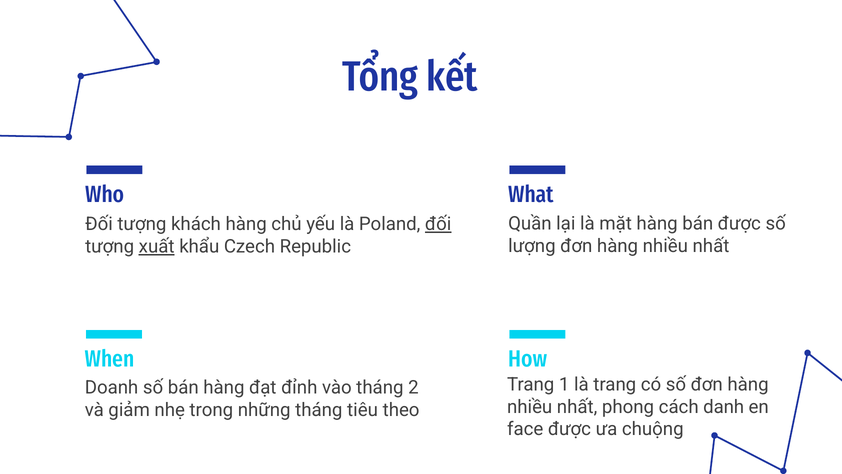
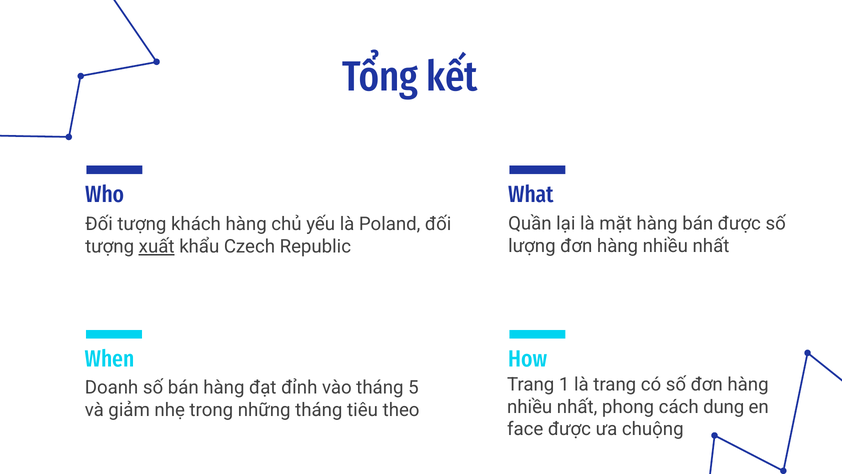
đối at (438, 224) underline: present -> none
2: 2 -> 5
danh: danh -> dung
